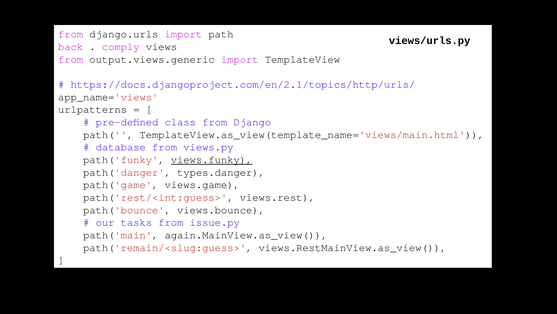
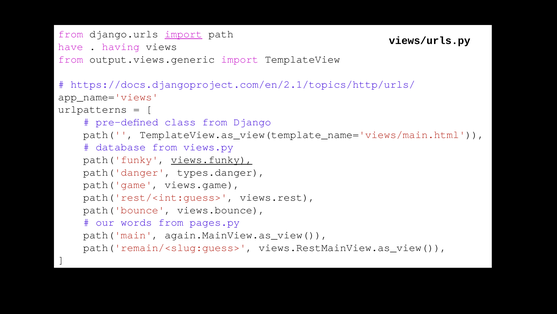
import at (183, 34) underline: none -> present
back: back -> have
comply: comply -> having
tasks: tasks -> words
issue.py: issue.py -> pages.py
